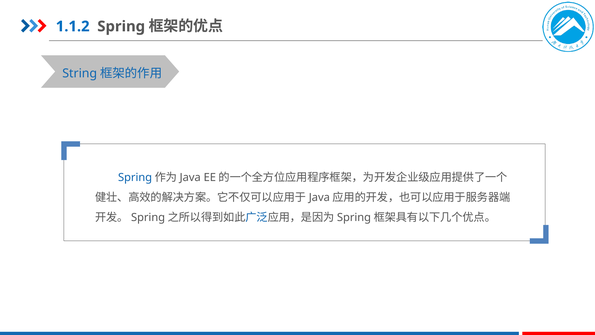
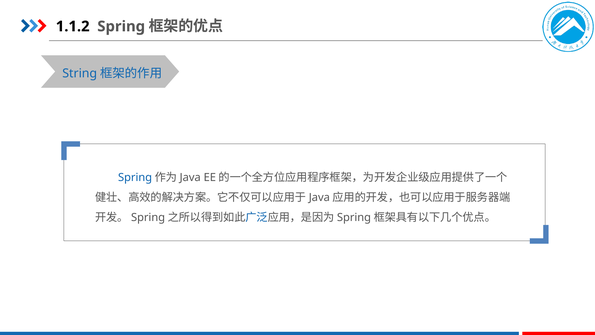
1.1.2 colour: blue -> black
